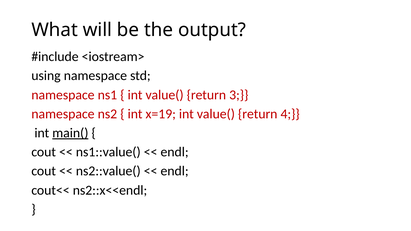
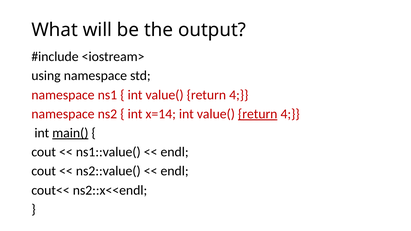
3 at (239, 95): 3 -> 4
x=19: x=19 -> x=14
return at (258, 114) underline: none -> present
